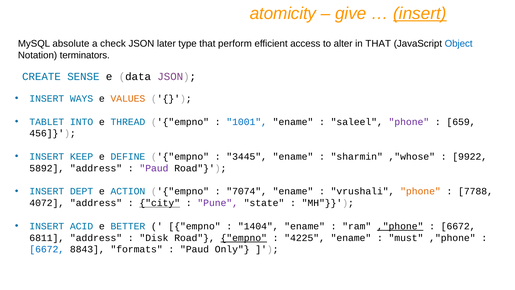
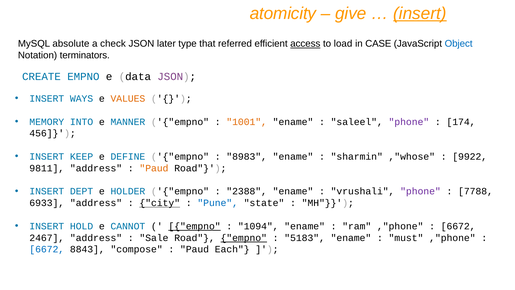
perform: perform -> referred
access underline: none -> present
alter: alter -> load
in THAT: THAT -> CASE
CREATE SENSE: SENSE -> EMPNO
TABLET: TABLET -> MEMORY
THREAD: THREAD -> MANNER
1001 colour: blue -> orange
659: 659 -> 174
3445: 3445 -> 8983
5892: 5892 -> 9811
Paud at (154, 168) colour: purple -> orange
ACTION: ACTION -> HOLDER
7074: 7074 -> 2388
phone at (420, 191) colour: orange -> purple
4072: 4072 -> 6933
Pune colour: purple -> blue
ACID: ACID -> HOLD
BETTER: BETTER -> CANNOT
empno at (195, 226) underline: none -> present
1404: 1404 -> 1094
,"phone at (400, 226) underline: present -> none
6811: 6811 -> 2467
Disk: Disk -> Sale
4225: 4225 -> 5183
formats: formats -> compose
Only: Only -> Each
